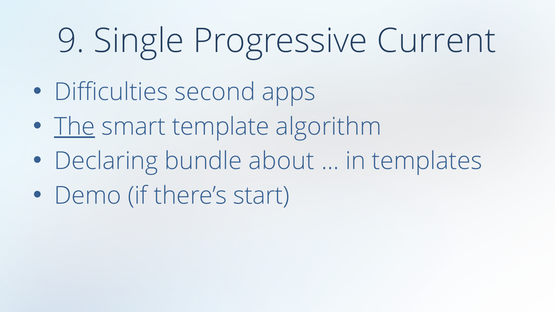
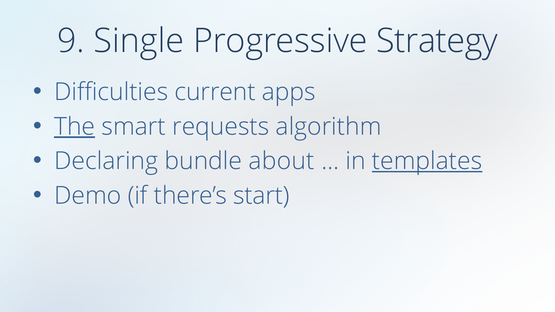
Current: Current -> Strategy
second: second -> current
template: template -> requests
templates underline: none -> present
